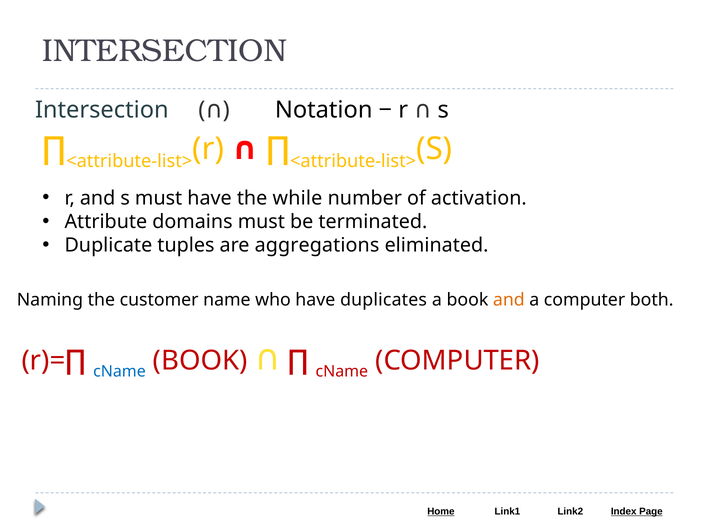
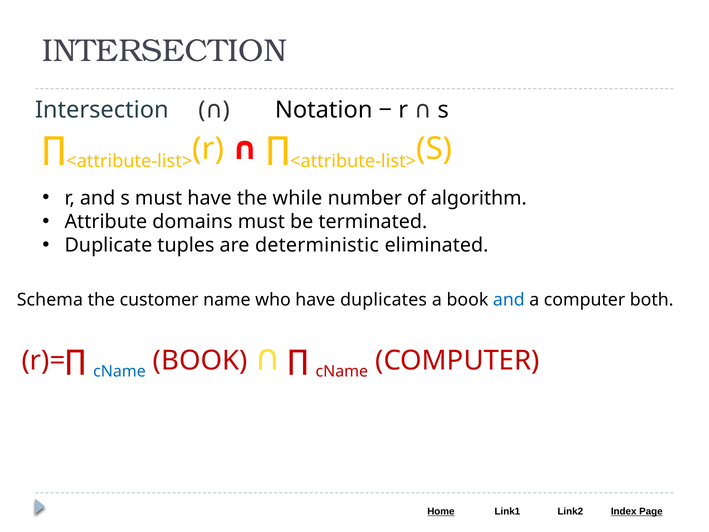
activation: activation -> algorithm
aggregations: aggregations -> deterministic
Naming: Naming -> Schema
and at (509, 300) colour: orange -> blue
